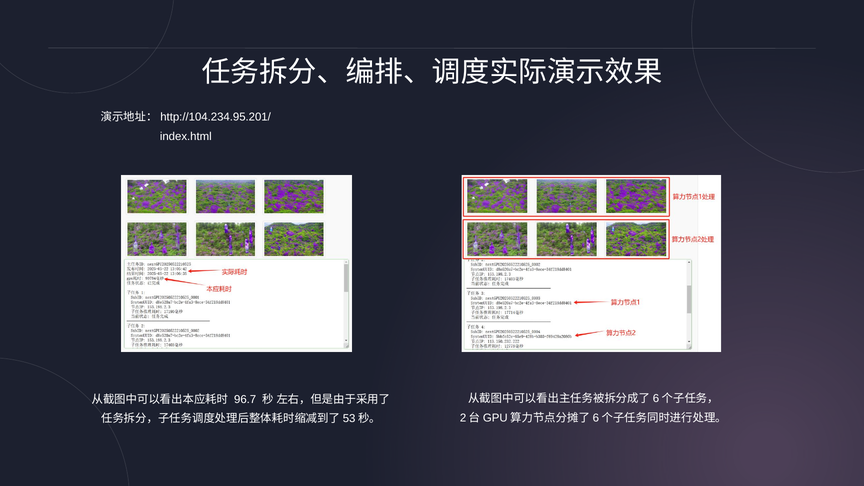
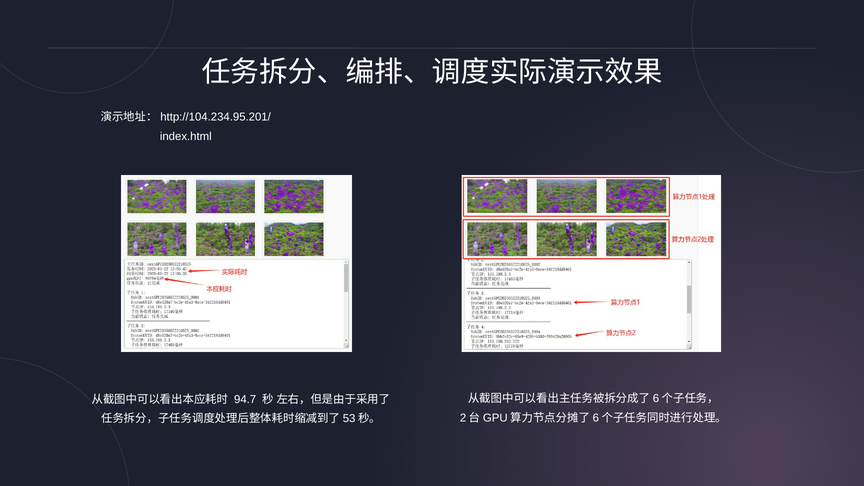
96.7: 96.7 -> 94.7
